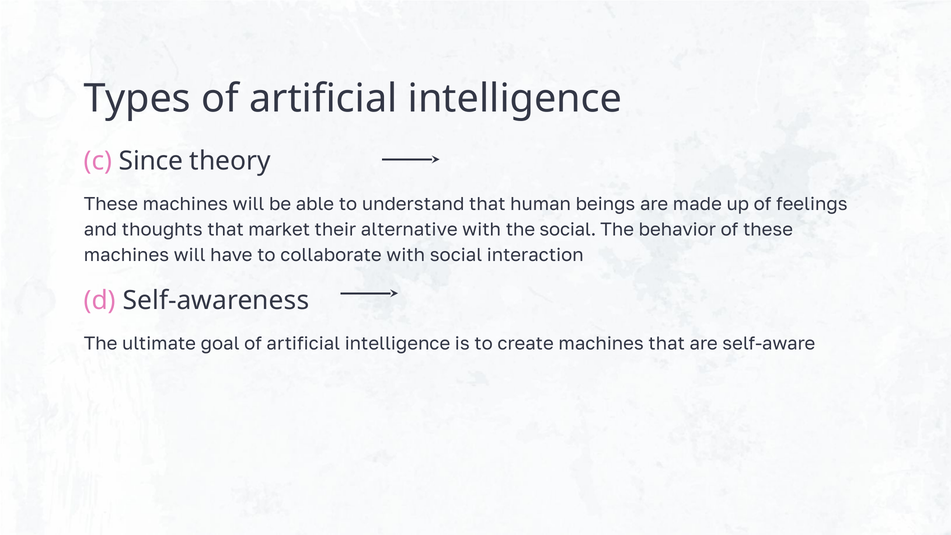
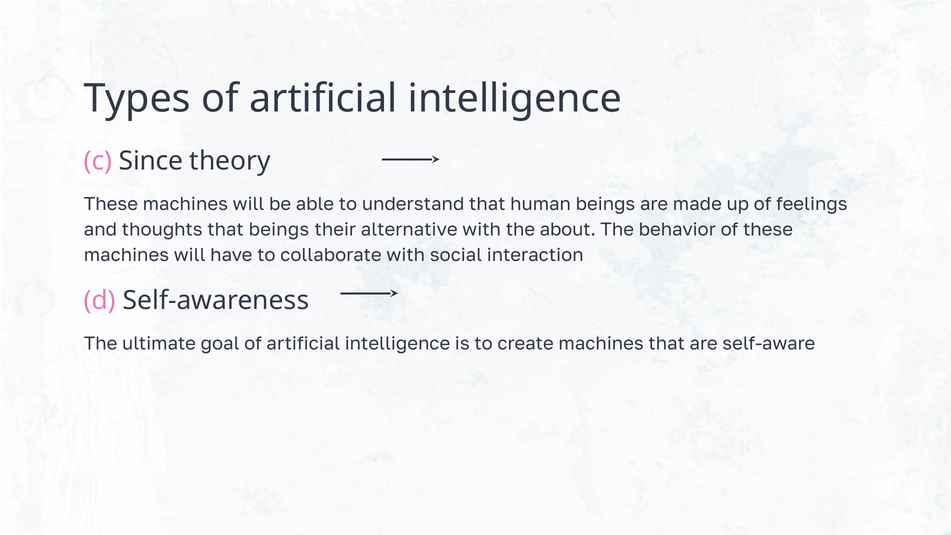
that market: market -> beings
the social: social -> about
